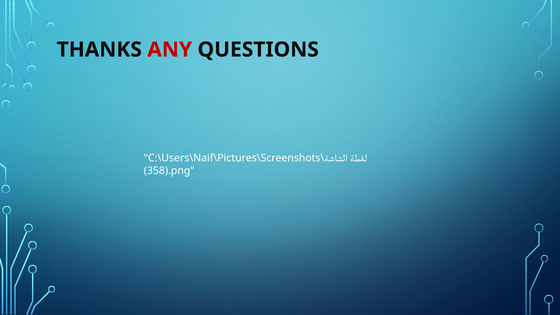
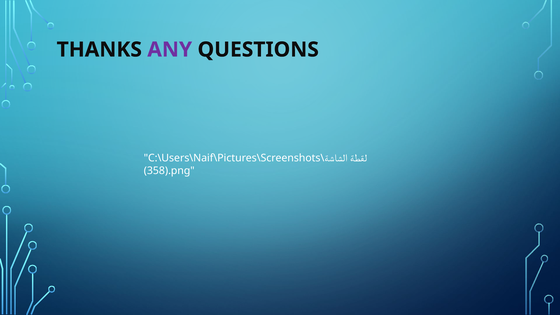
ANY colour: red -> purple
